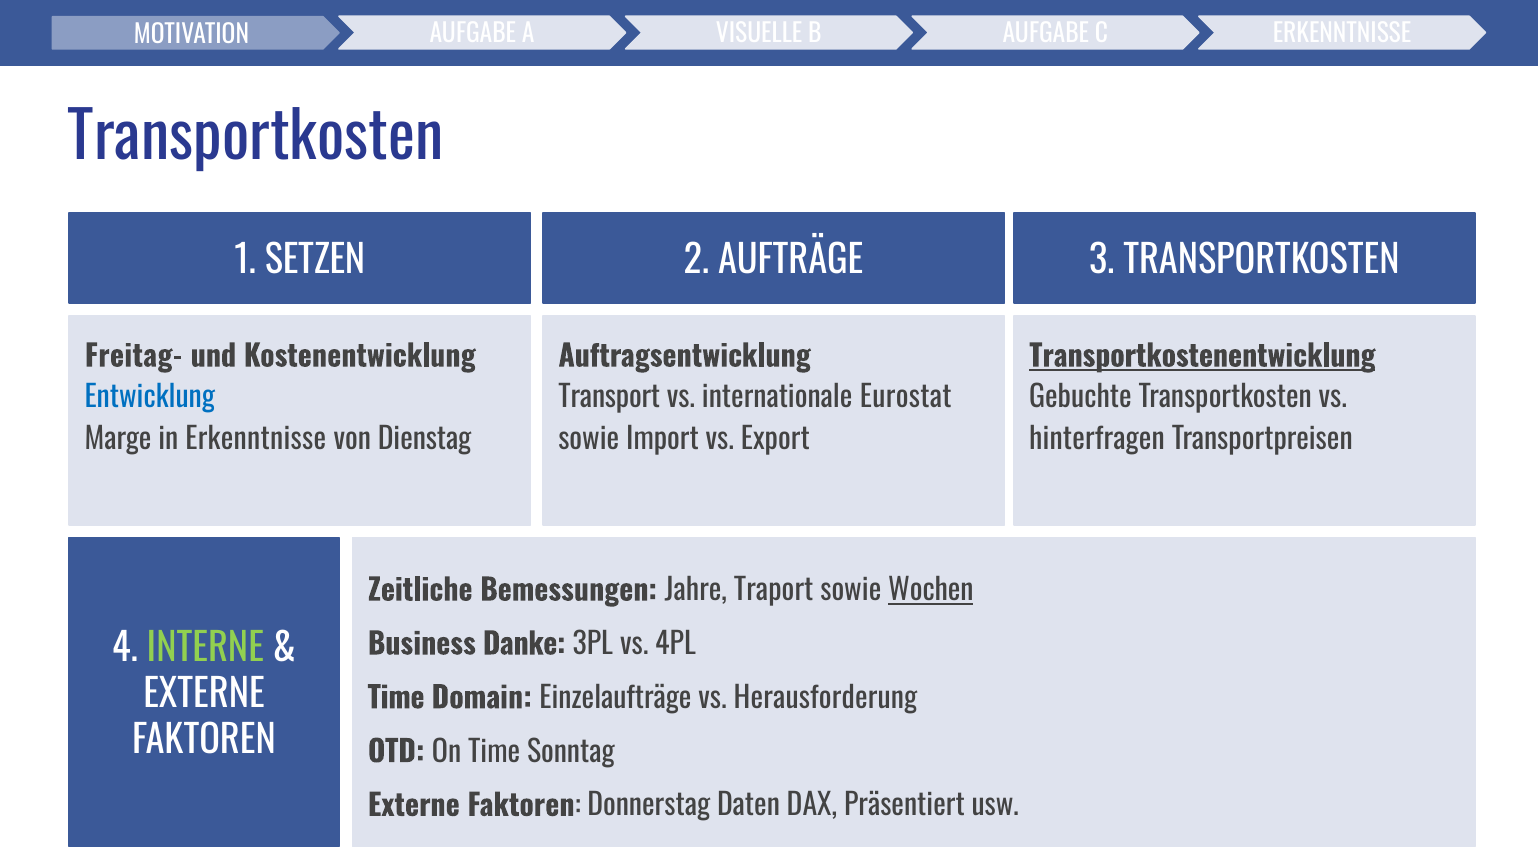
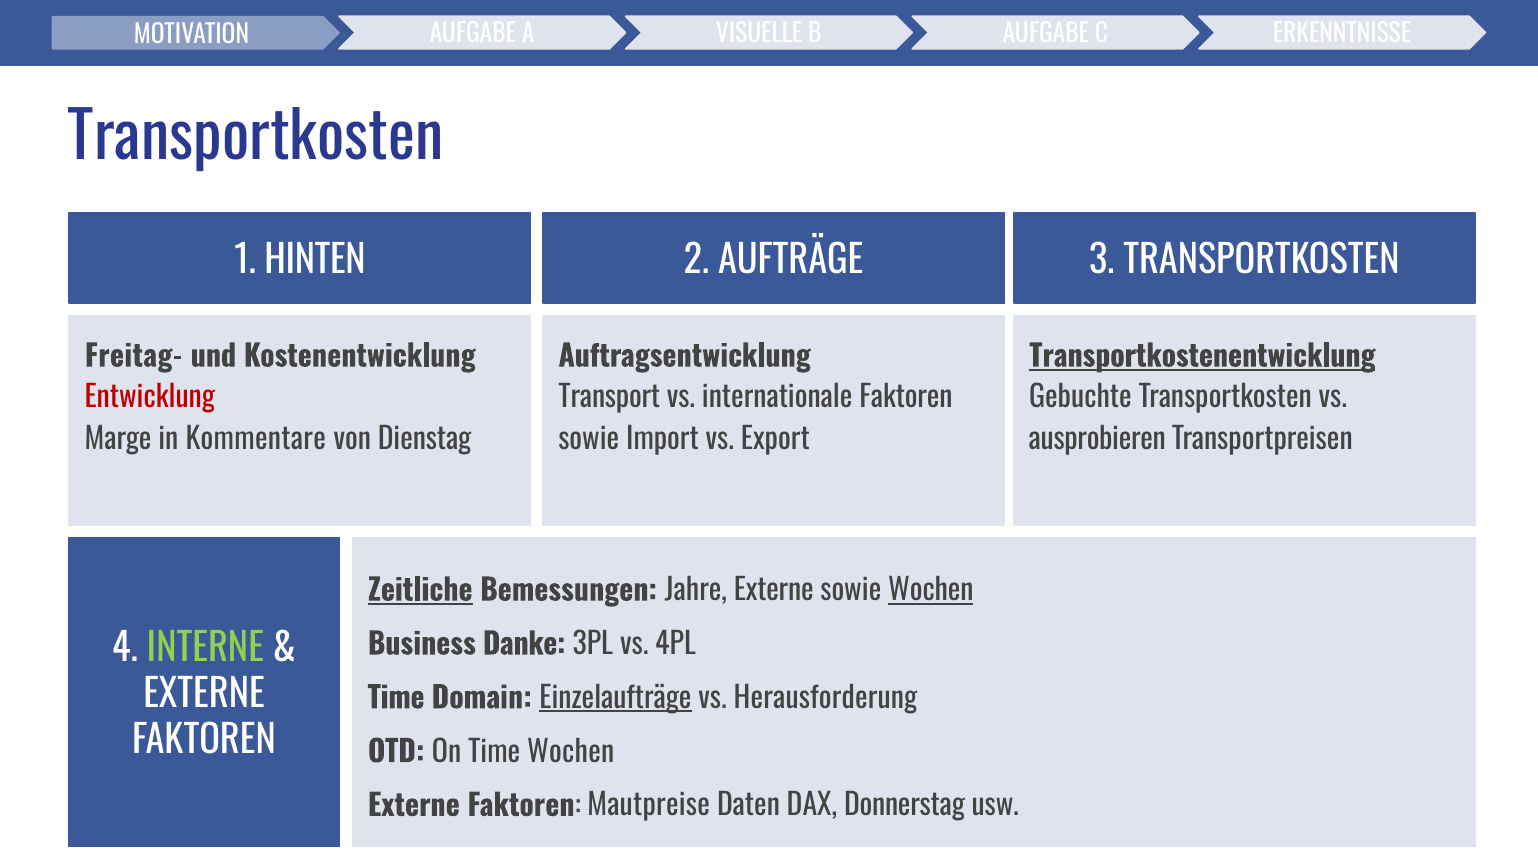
SETZEN: SETZEN -> HINTEN
Entwicklung colour: blue -> red
internationale Eurostat: Eurostat -> Faktoren
in Erkenntnisse: Erkenntnisse -> Kommentare
hinterfragen: hinterfragen -> ausprobieren
Zeitliche underline: none -> present
Jahre Traport: Traport -> Externe
Einzelaufträge underline: none -> present
Time Sonntag: Sonntag -> Wochen
Donnerstag: Donnerstag -> Mautpreise
Präsentiert: Präsentiert -> Donnerstag
